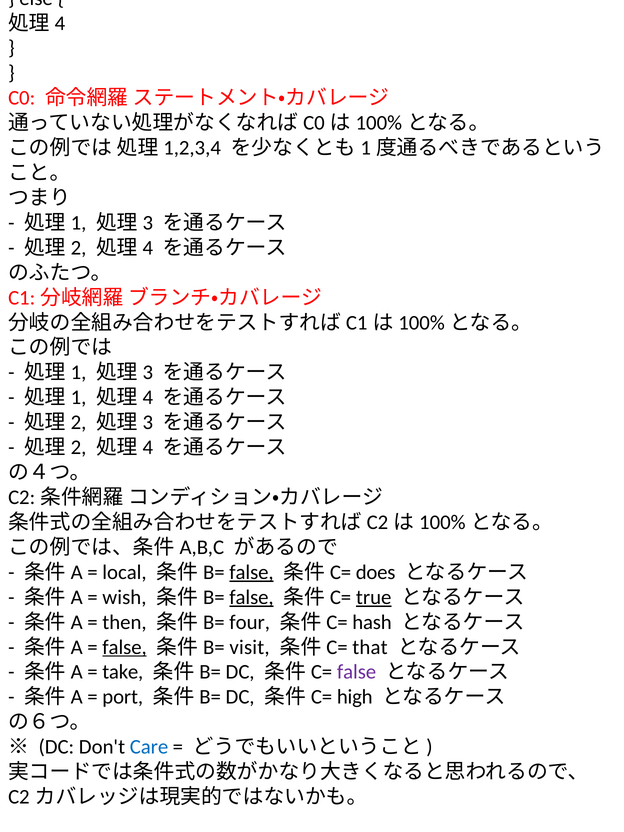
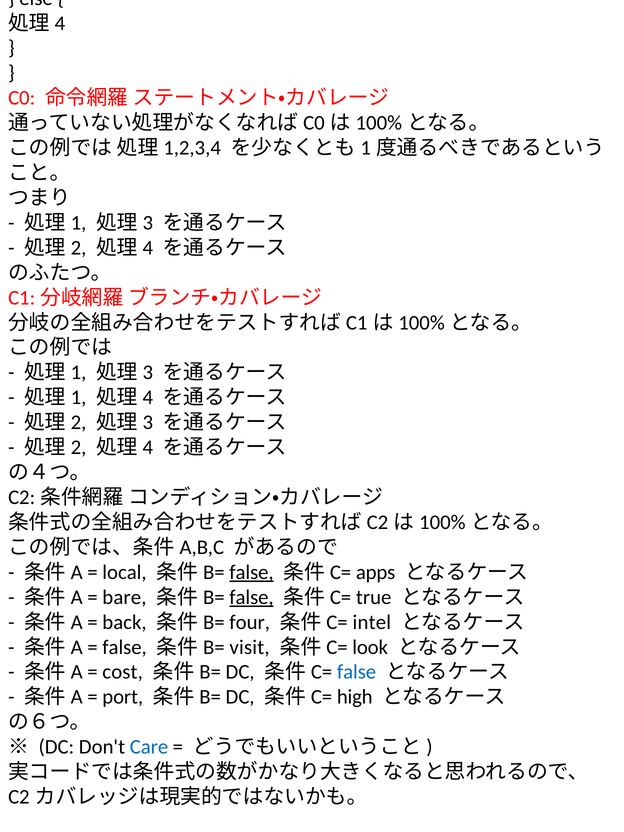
does: does -> apps
wish: wish -> bare
true underline: present -> none
then: then -> back
hash: hash -> intel
false at (125, 647) underline: present -> none
that: that -> look
take: take -> cost
false at (357, 672) colour: purple -> blue
